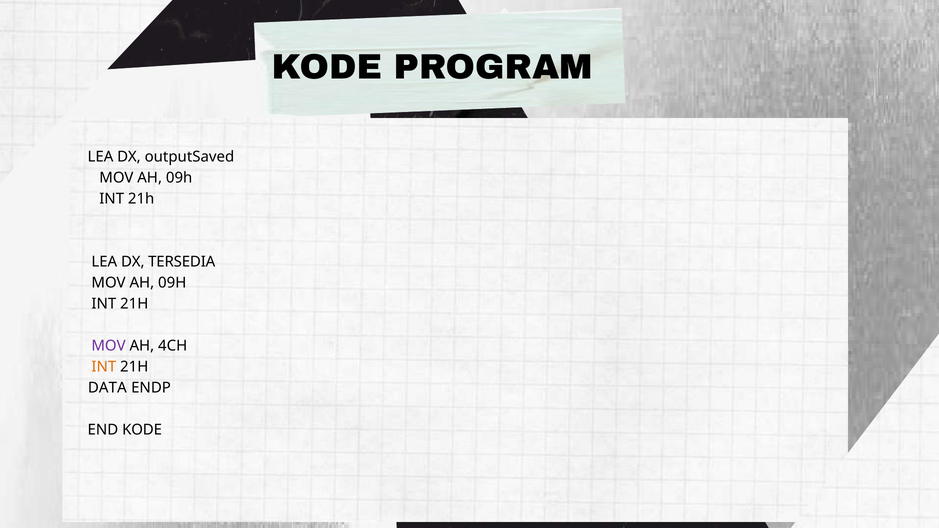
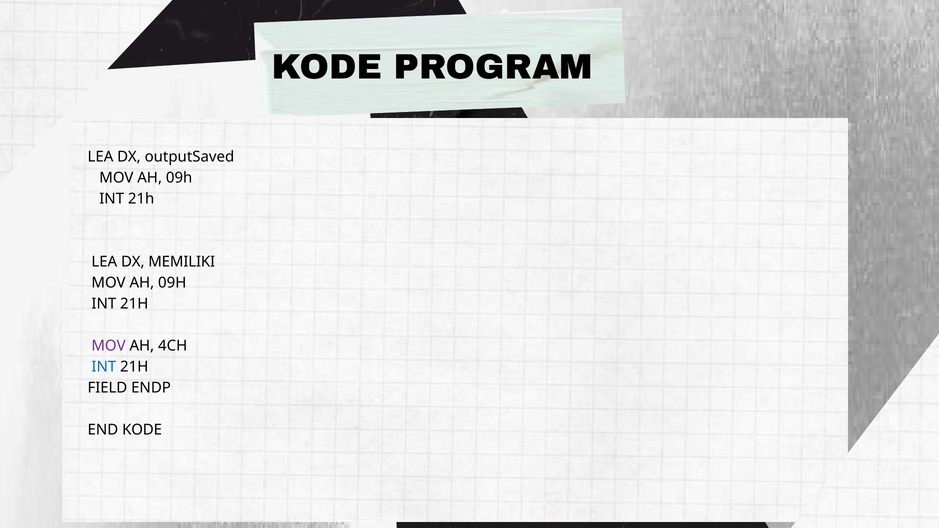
TERSEDIA: TERSEDIA -> MEMILIKI
INT at (104, 367) colour: orange -> blue
DATA: DATA -> FIELD
